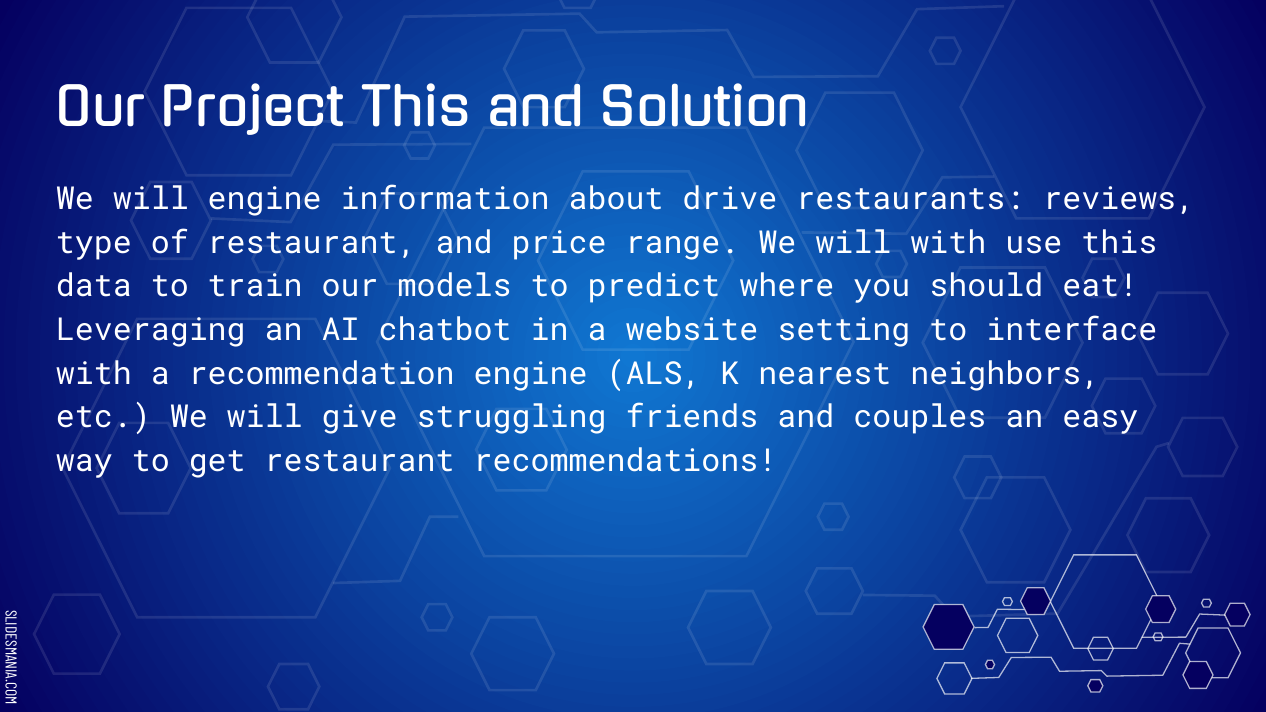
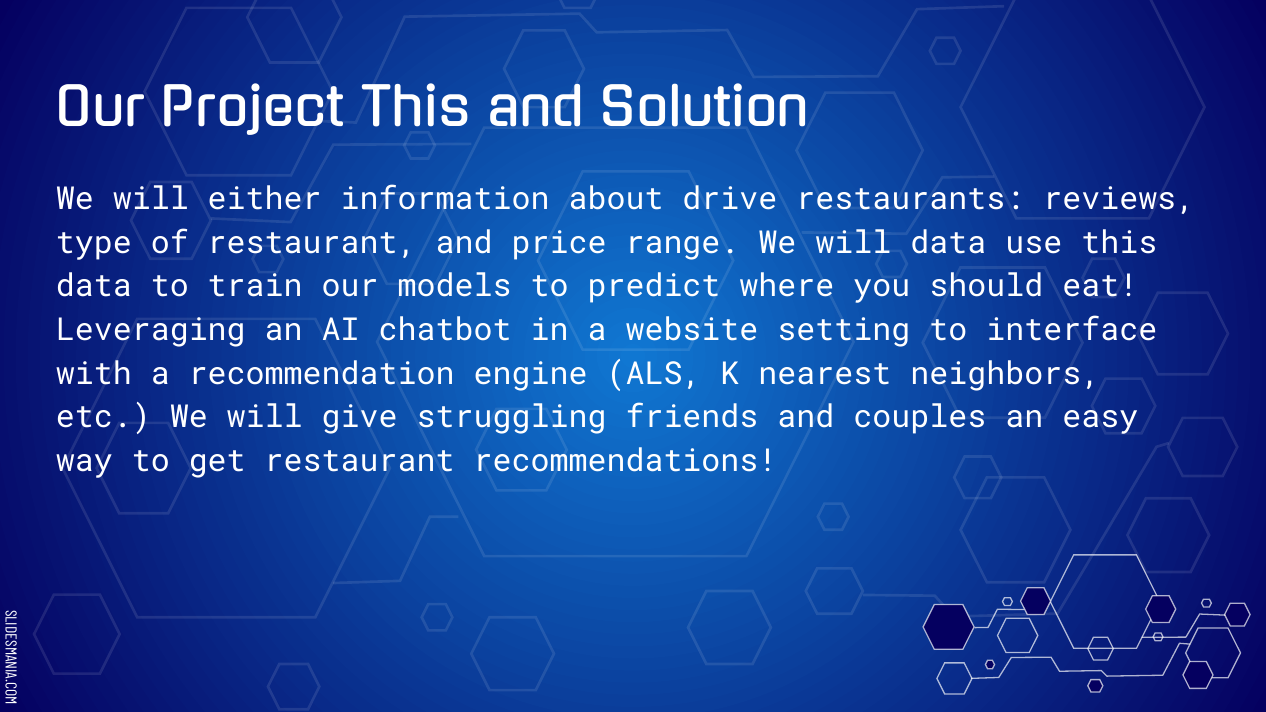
will engine: engine -> either
will with: with -> data
